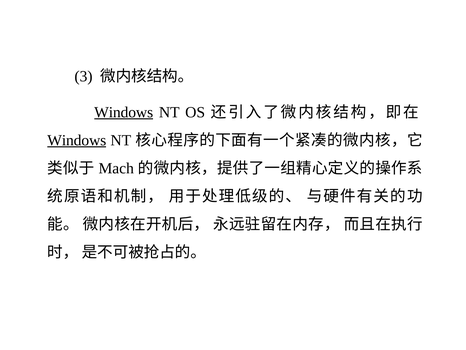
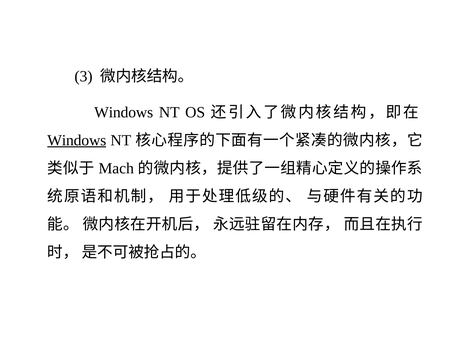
Windows at (124, 112) underline: present -> none
